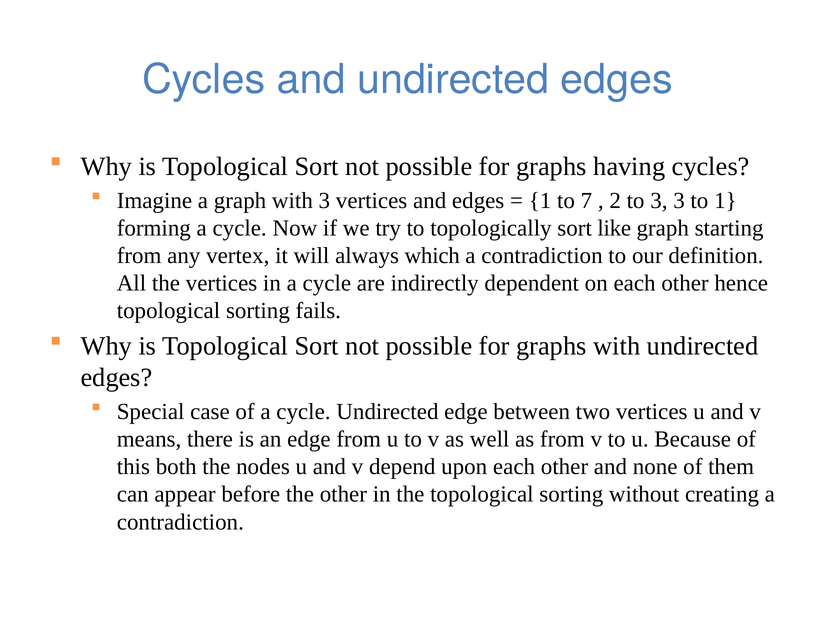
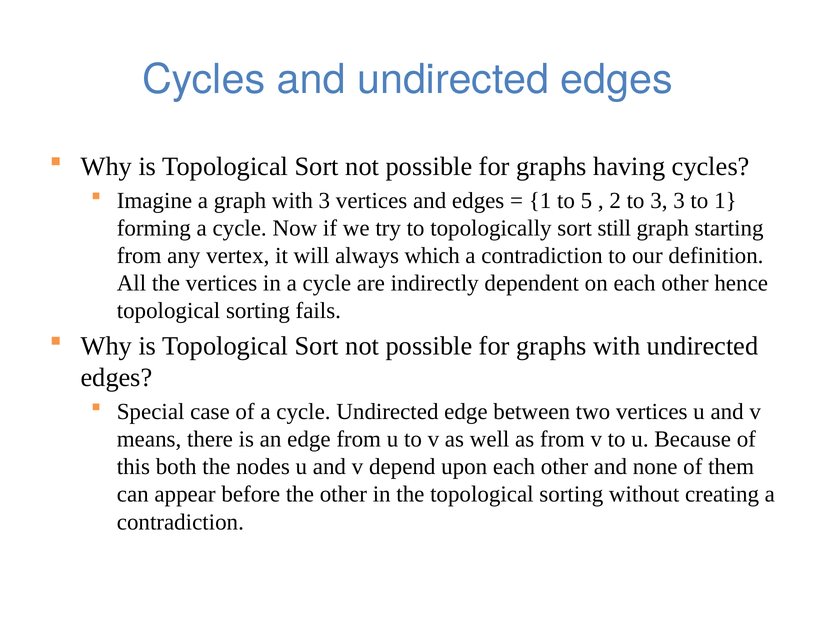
7: 7 -> 5
like: like -> still
